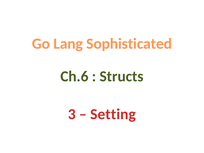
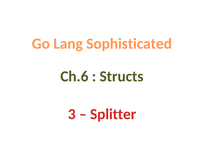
Setting: Setting -> Splitter
